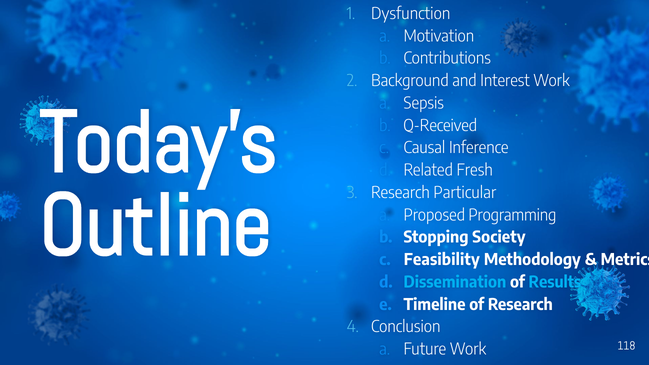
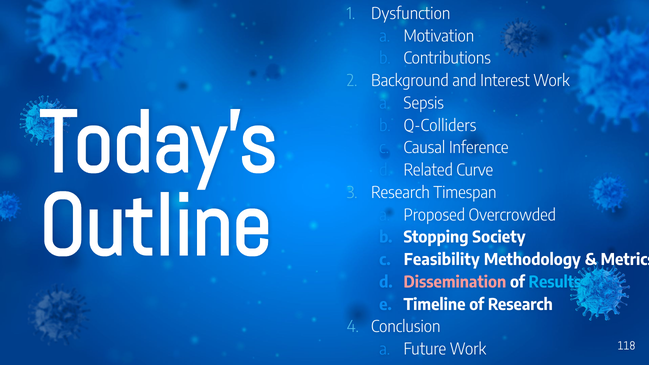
Q-Received: Q-Received -> Q-Colliders
Fresh: Fresh -> Curve
Particular: Particular -> Timespan
Programming: Programming -> Overcrowded
Dissemination colour: light blue -> pink
